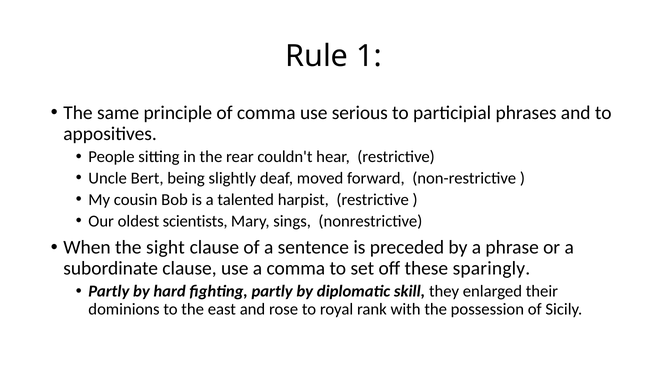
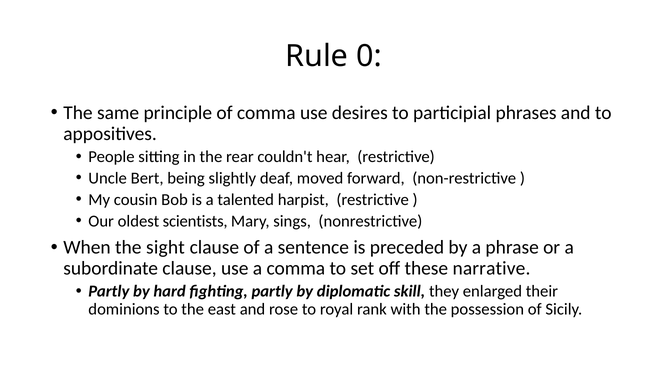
1: 1 -> 0
serious: serious -> desires
sparingly: sparingly -> narrative
